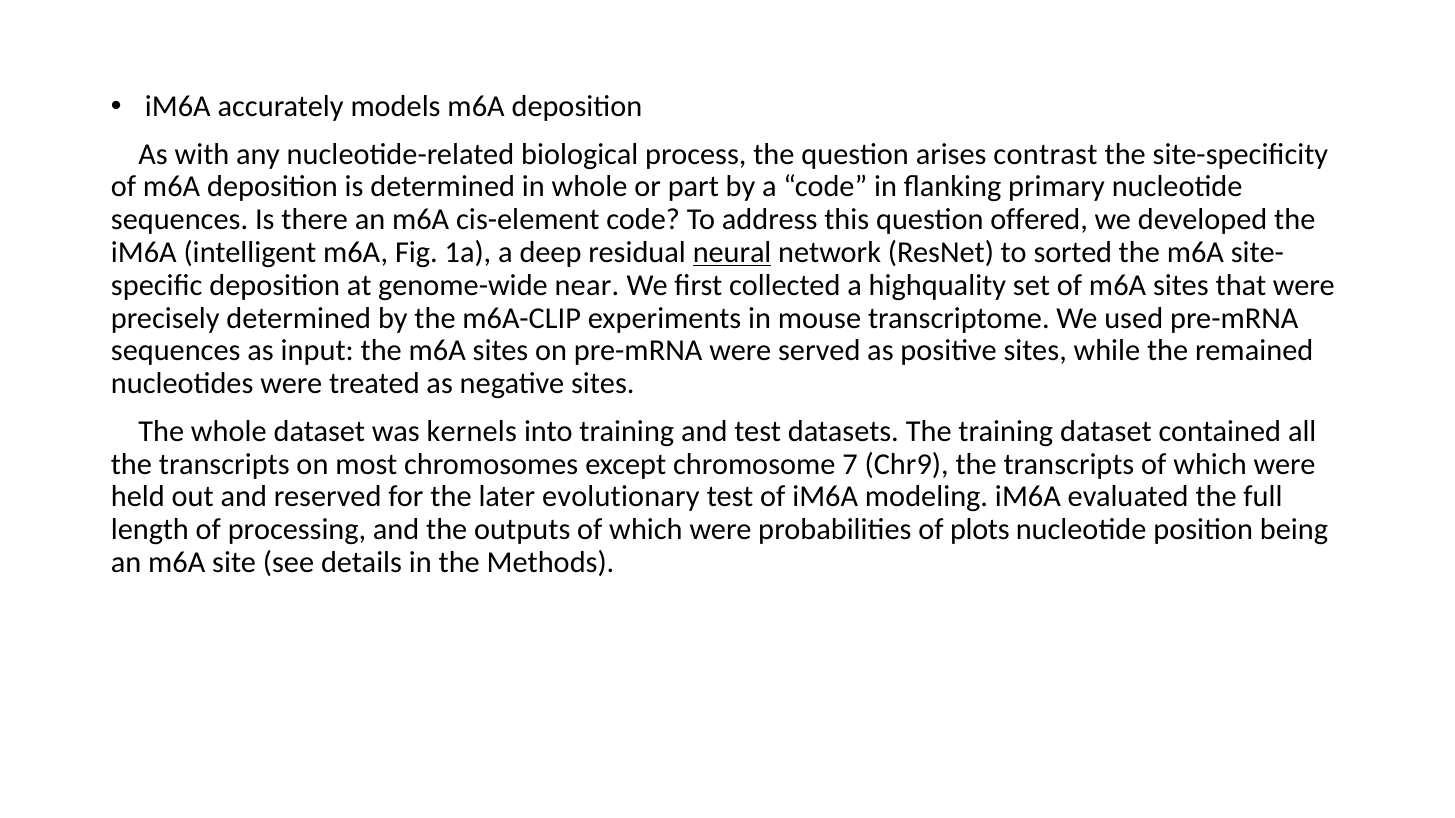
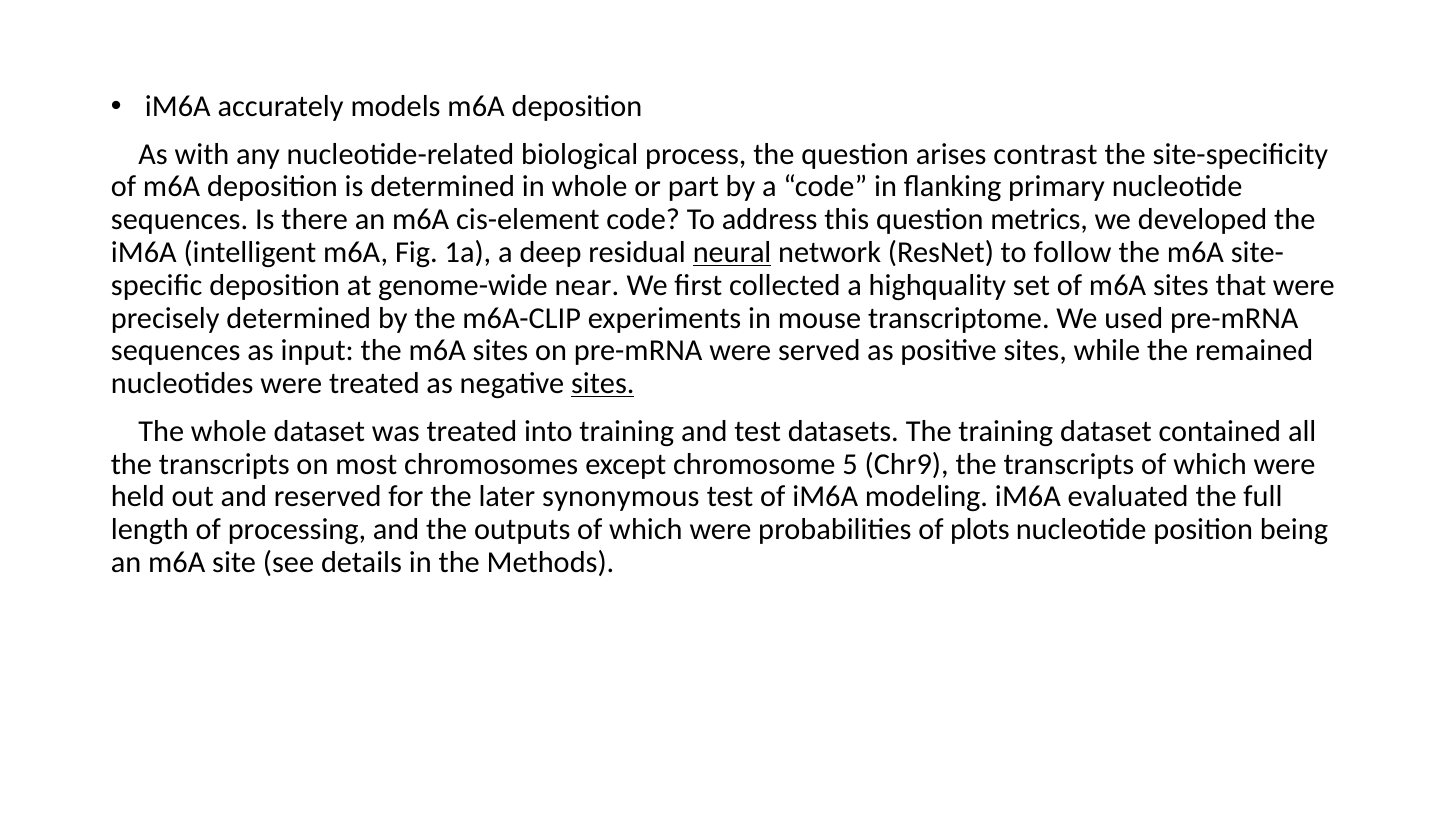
offered: offered -> metrics
sorted: sorted -> follow
sites at (603, 384) underline: none -> present
was kernels: kernels -> treated
7: 7 -> 5
evolutionary: evolutionary -> synonymous
